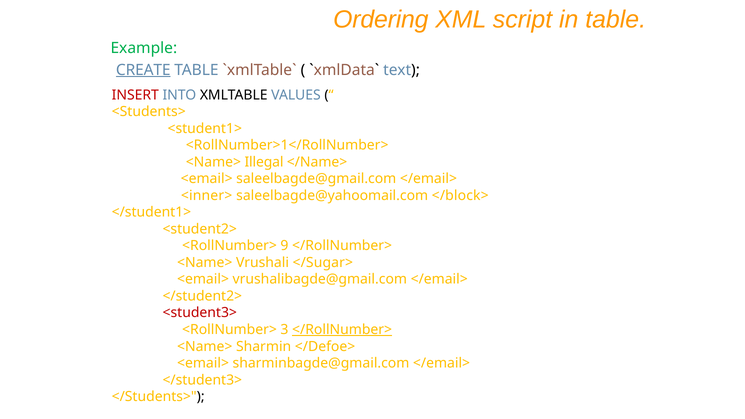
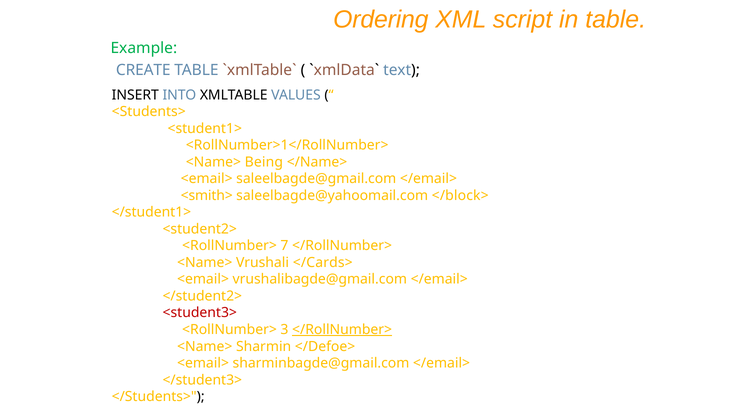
CREATE underline: present -> none
INSERT colour: red -> black
Illegal: Illegal -> Being
<inner>: <inner> -> <smith>
9: 9 -> 7
</Sugar>: </Sugar> -> </Cards>
